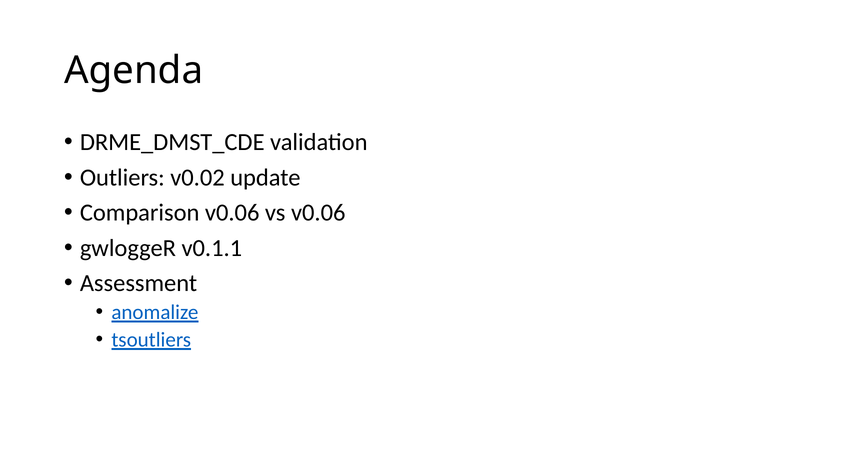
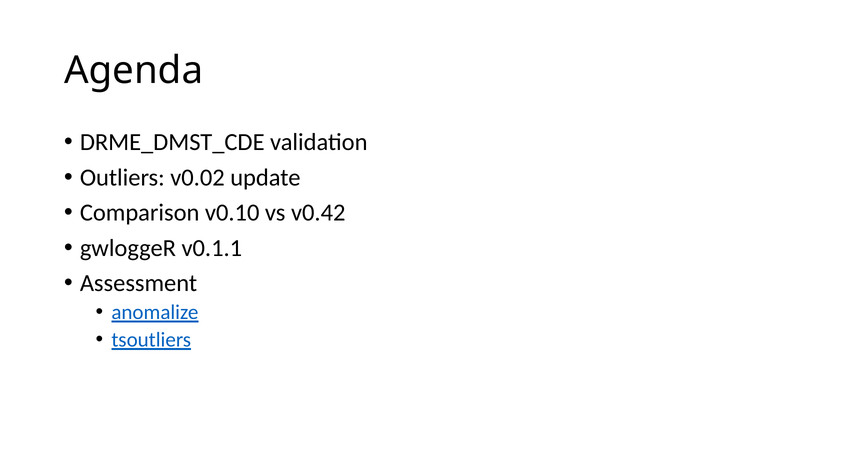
Comparison v0.06: v0.06 -> v0.10
vs v0.06: v0.06 -> v0.42
